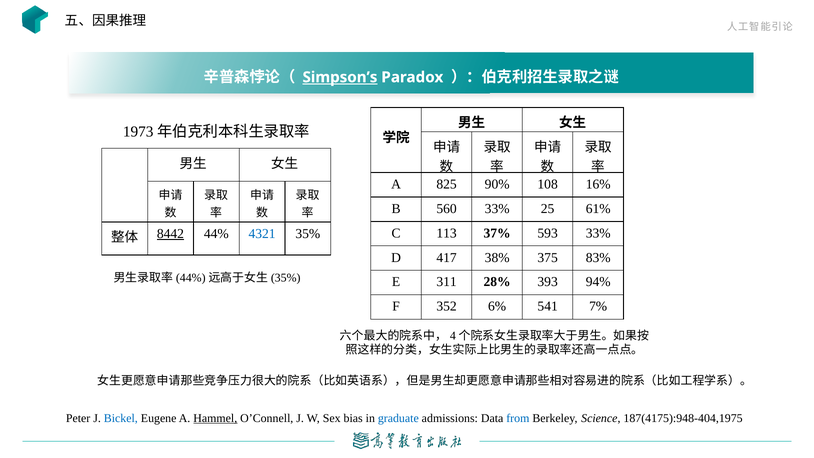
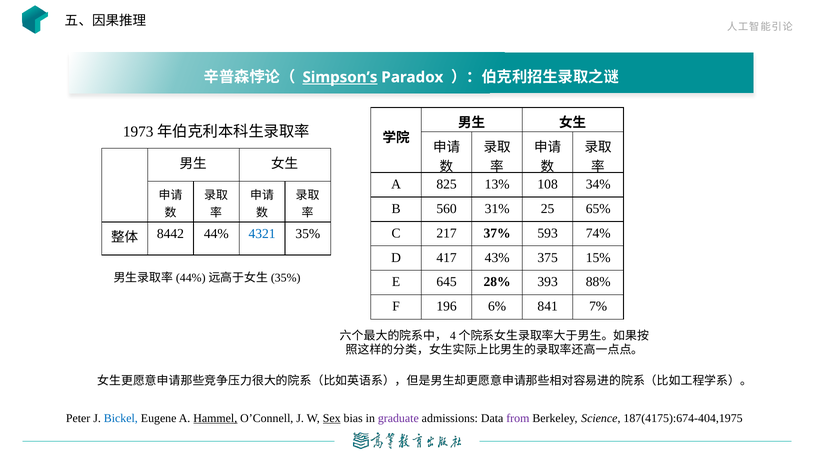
90%: 90% -> 13%
16%: 16% -> 34%
560 33%: 33% -> 31%
61%: 61% -> 65%
113: 113 -> 217
593 33%: 33% -> 74%
8442 underline: present -> none
38%: 38% -> 43%
83%: 83% -> 15%
311: 311 -> 645
94%: 94% -> 88%
352: 352 -> 196
541: 541 -> 841
Sex underline: none -> present
graduate colour: blue -> purple
from colour: blue -> purple
187(4175):948-404,1975: 187(4175):948-404,1975 -> 187(4175):674-404,1975
